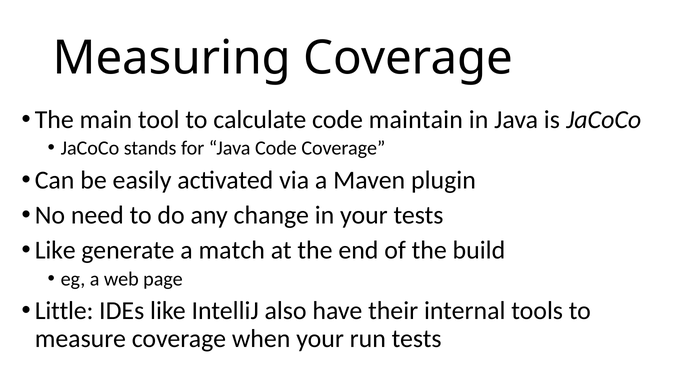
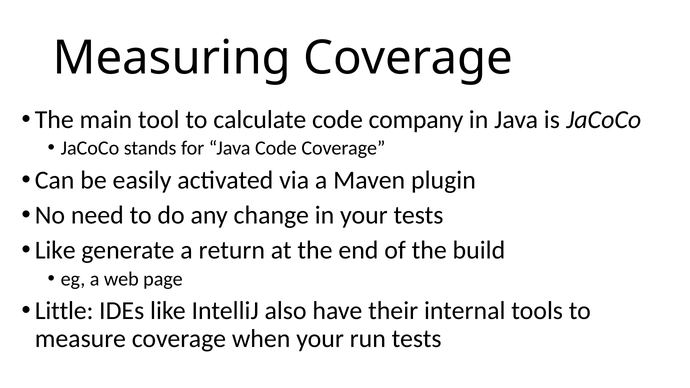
maintain: maintain -> company
match: match -> return
